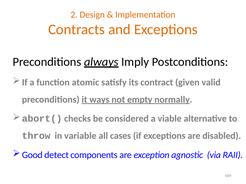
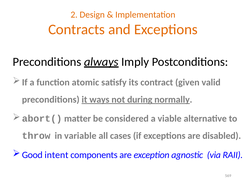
empty: empty -> during
checks: checks -> matter
detect: detect -> intent
